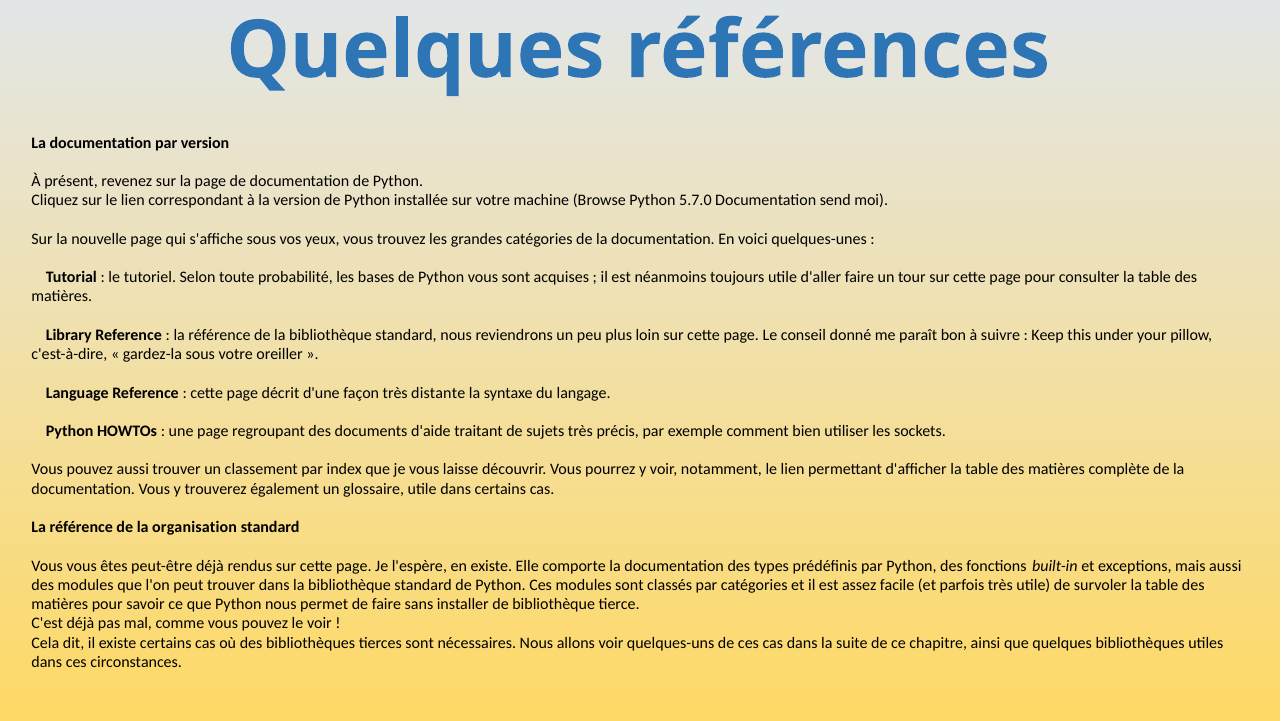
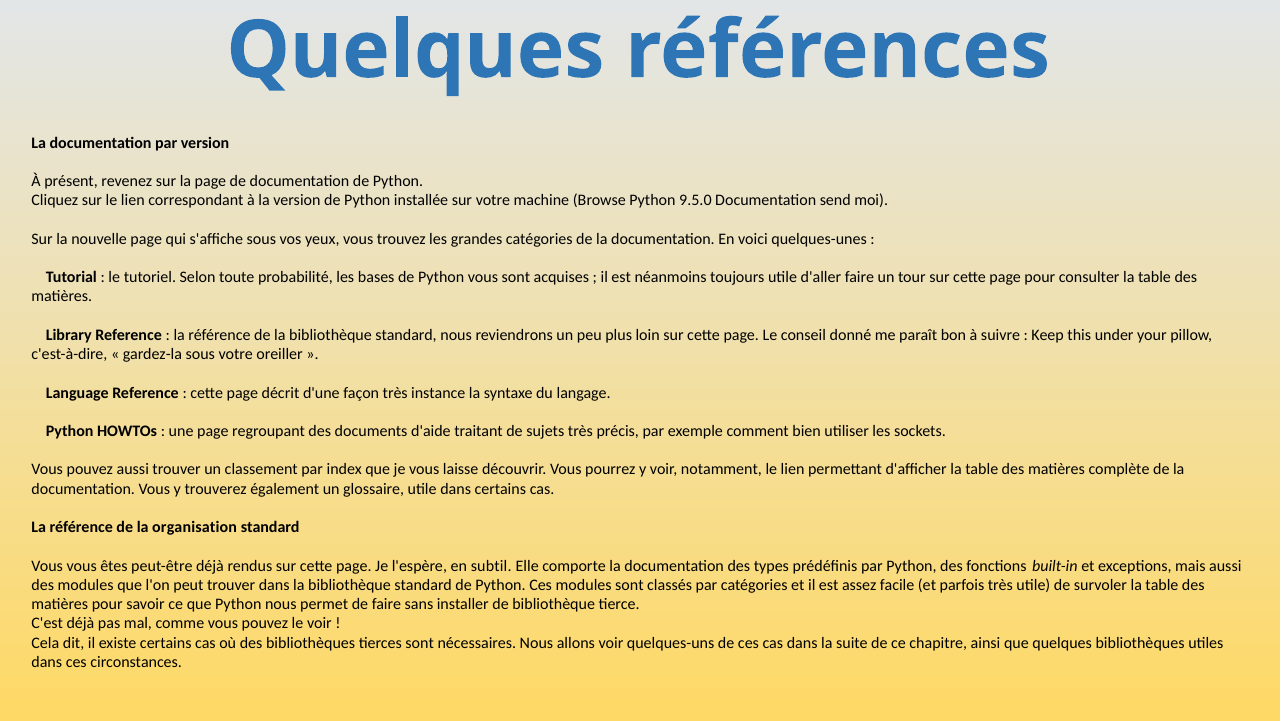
5.7.0: 5.7.0 -> 9.5.0
distante: distante -> instance
en existe: existe -> subtil
